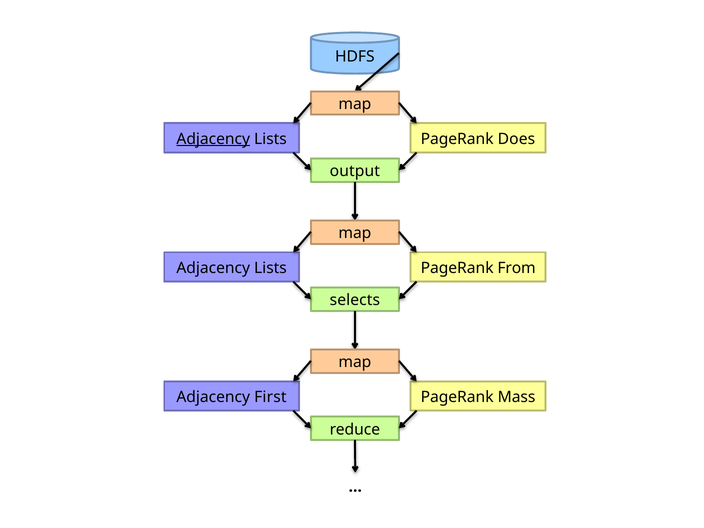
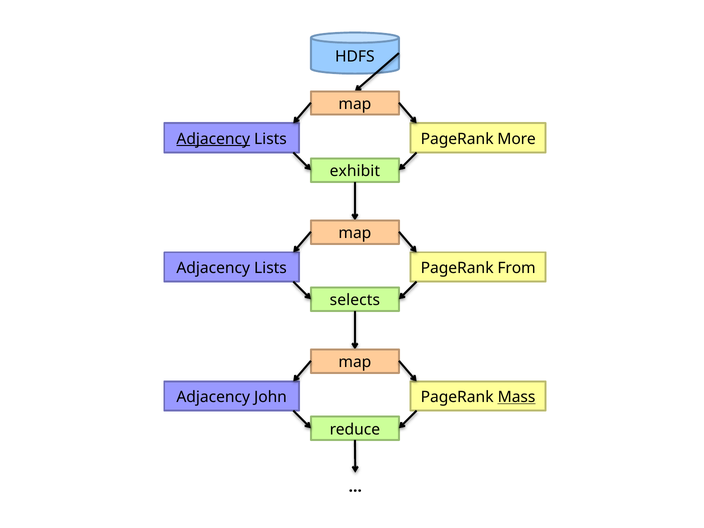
Does: Does -> More
output: output -> exhibit
First: First -> John
Mass underline: none -> present
